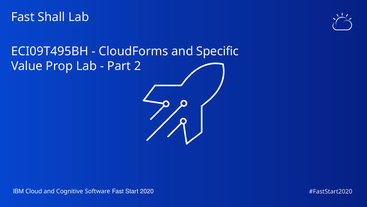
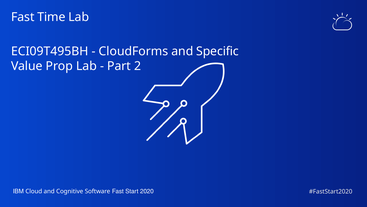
Shall: Shall -> Time
